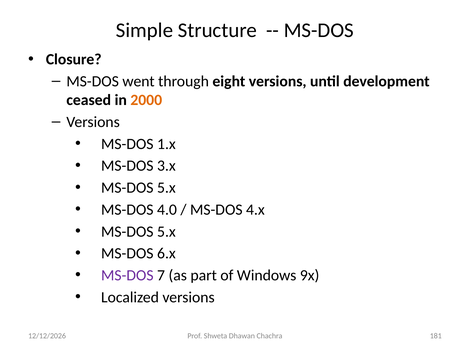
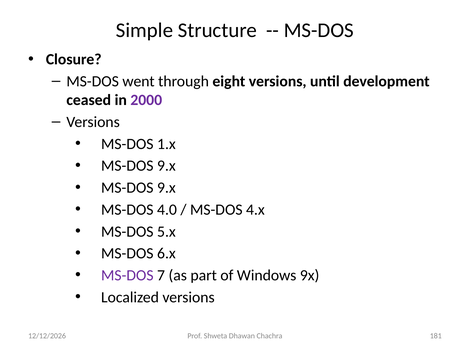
2000 colour: orange -> purple
3.x at (166, 166): 3.x -> 9.x
5.x at (166, 188): 5.x -> 9.x
